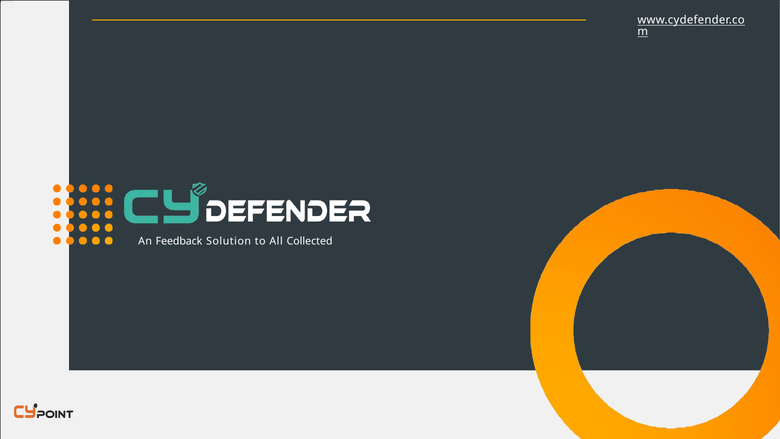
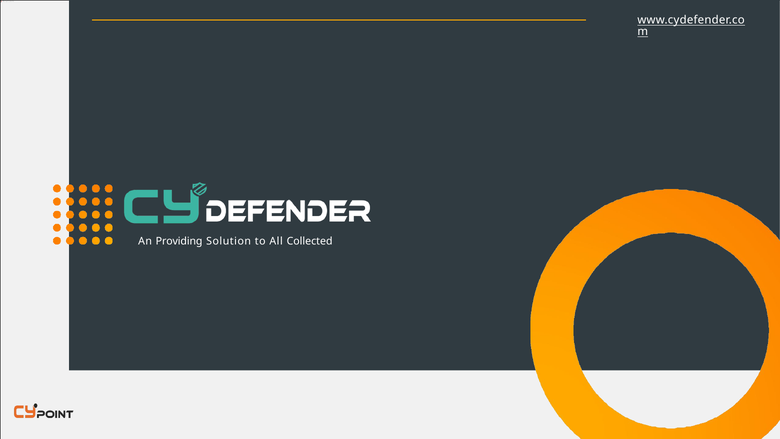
Feedback: Feedback -> Providing
